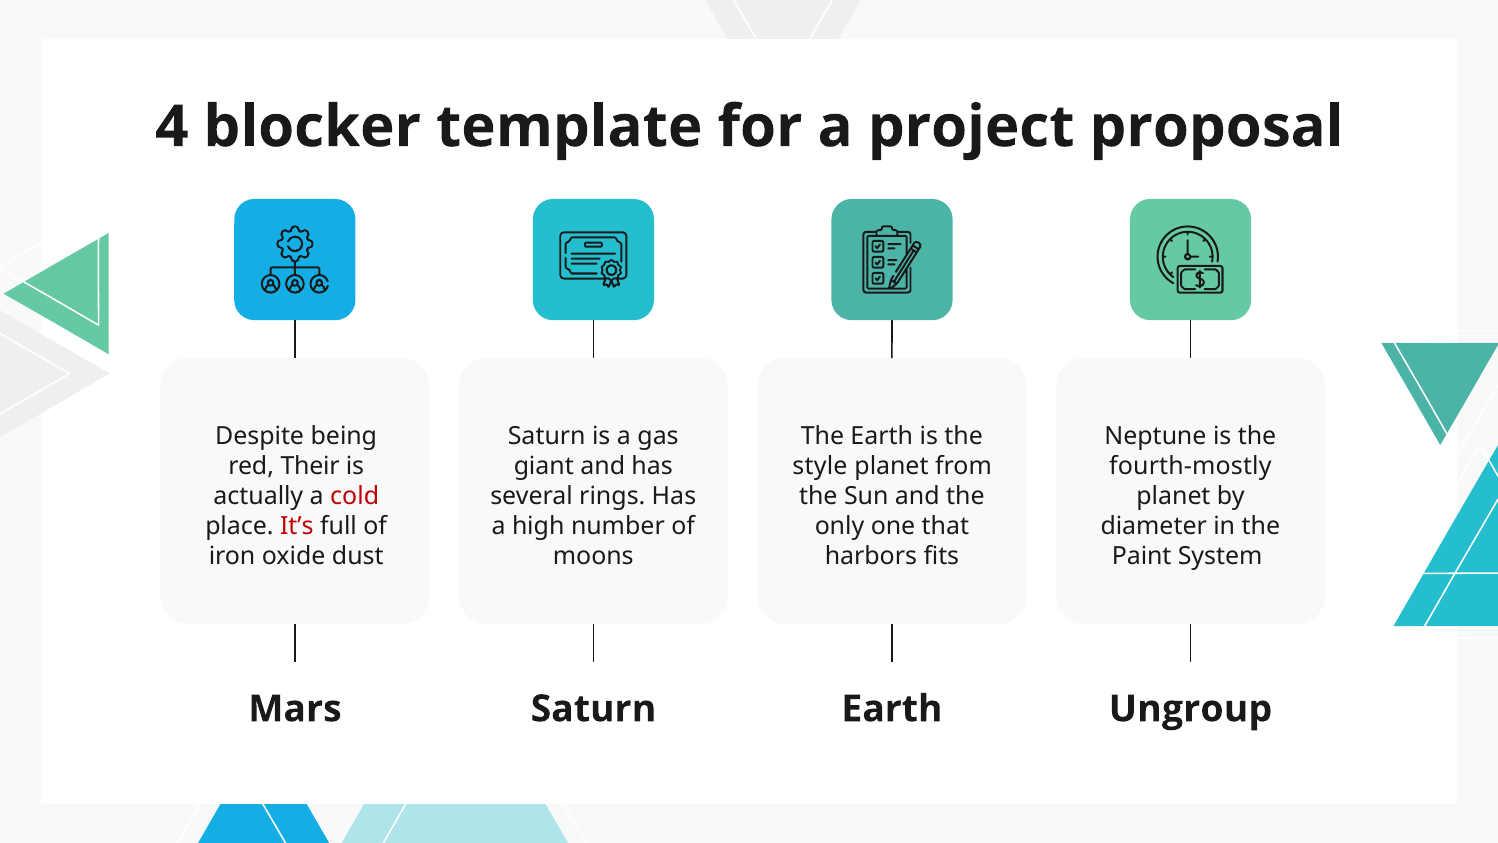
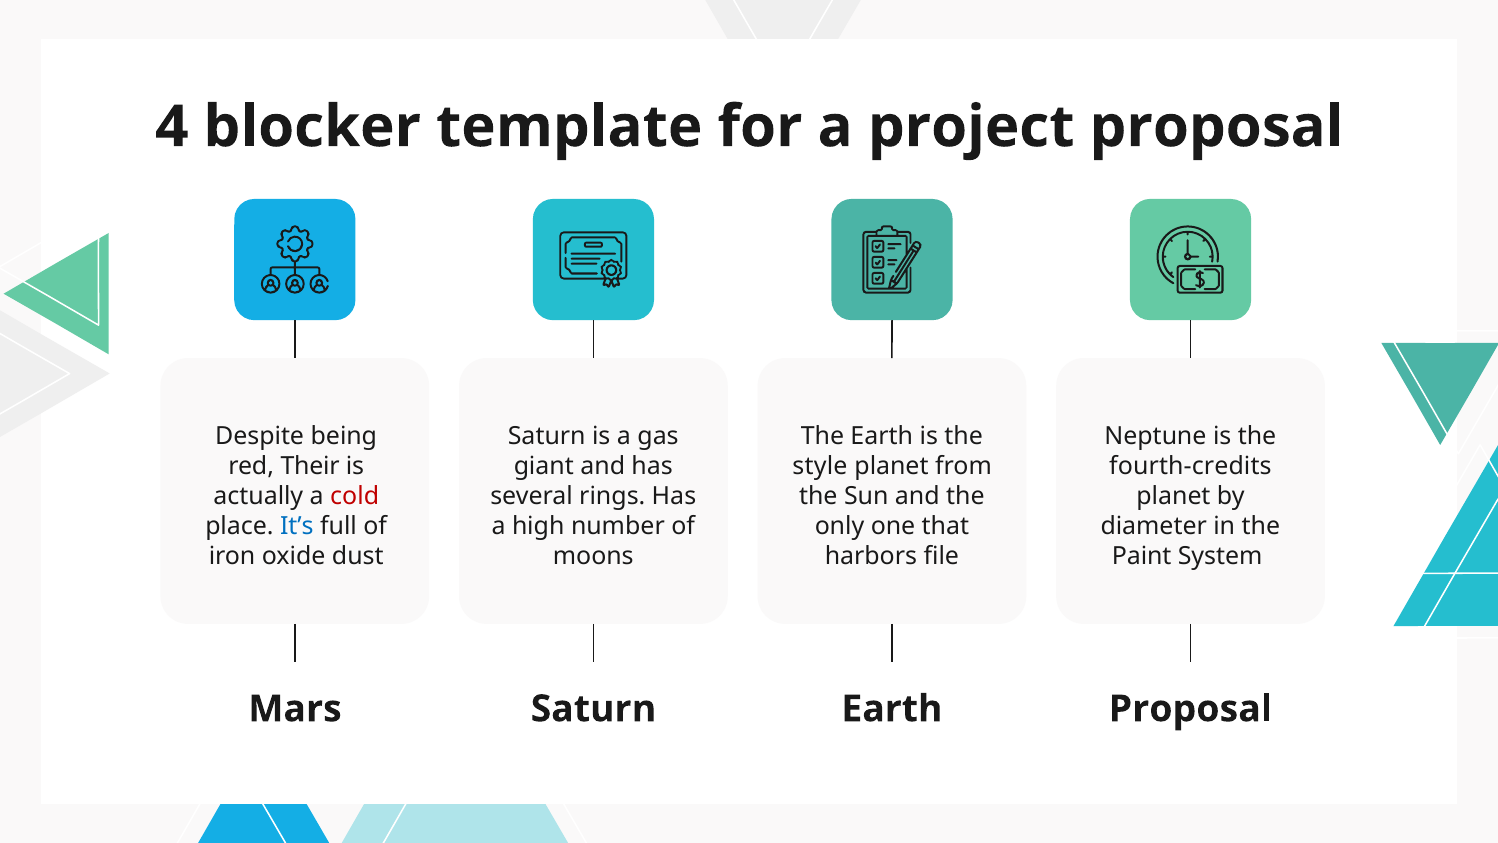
fourth-mostly: fourth-mostly -> fourth-credits
It’s colour: red -> blue
fits: fits -> file
Ungroup at (1190, 709): Ungroup -> Proposal
